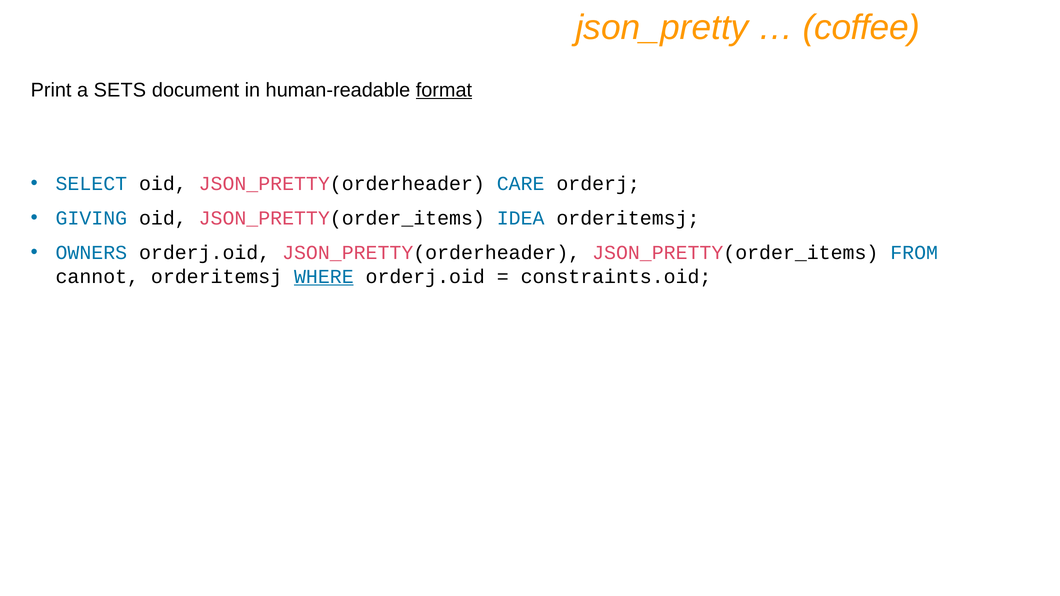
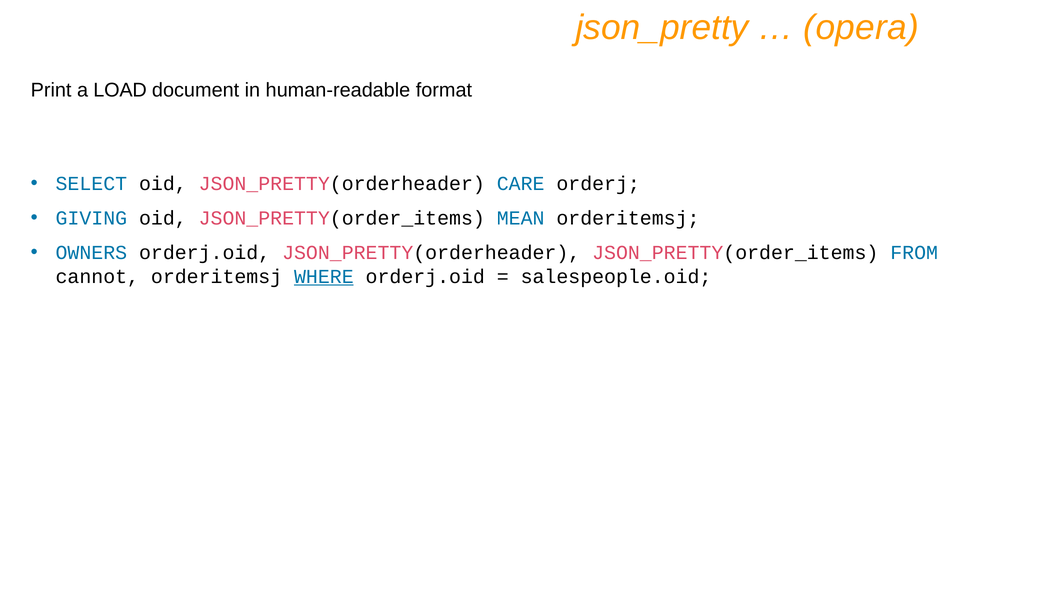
coffee: coffee -> opera
SETS: SETS -> LOAD
format underline: present -> none
IDEA: IDEA -> MEAN
constraints.oid: constraints.oid -> salespeople.oid
